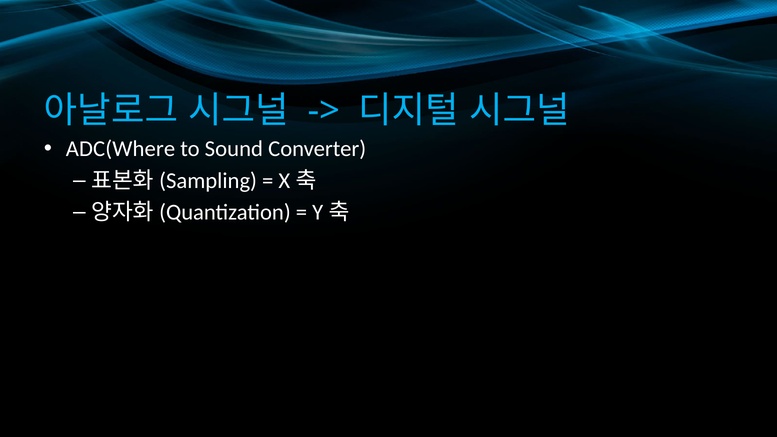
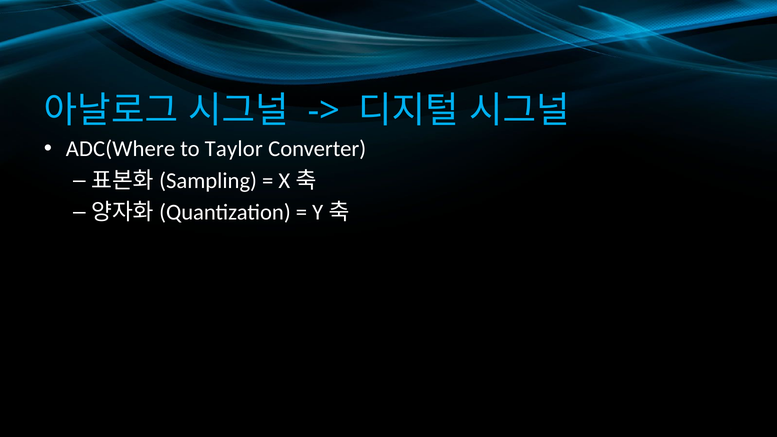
Sound: Sound -> Taylor
